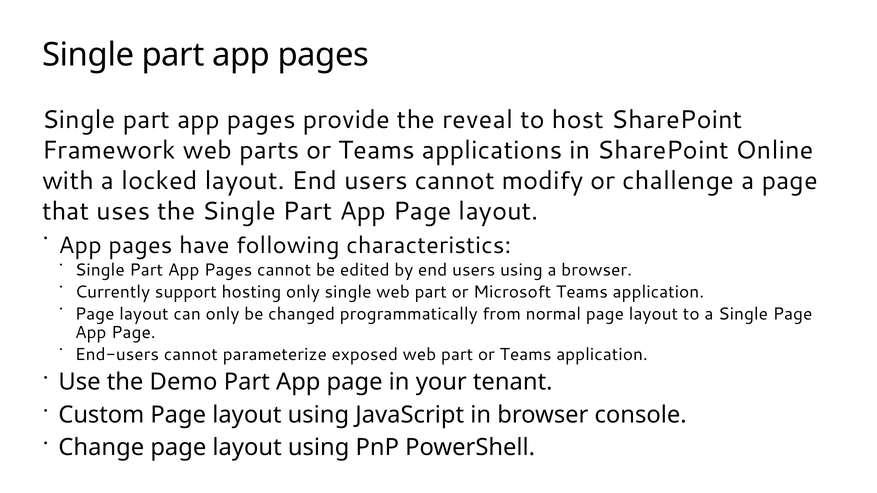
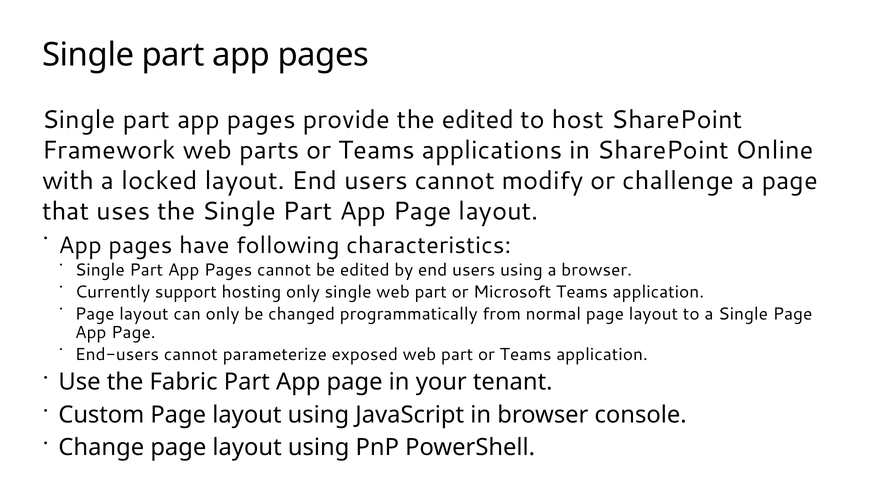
the reveal: reveal -> edited
Demo: Demo -> Fabric
